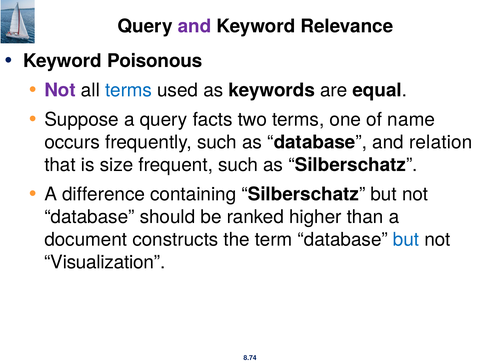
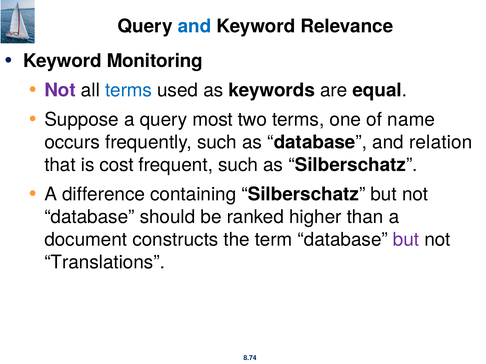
and at (195, 26) colour: purple -> blue
Poisonous: Poisonous -> Monitoring
facts: facts -> most
size: size -> cost
but at (406, 240) colour: blue -> purple
Visualization: Visualization -> Translations
